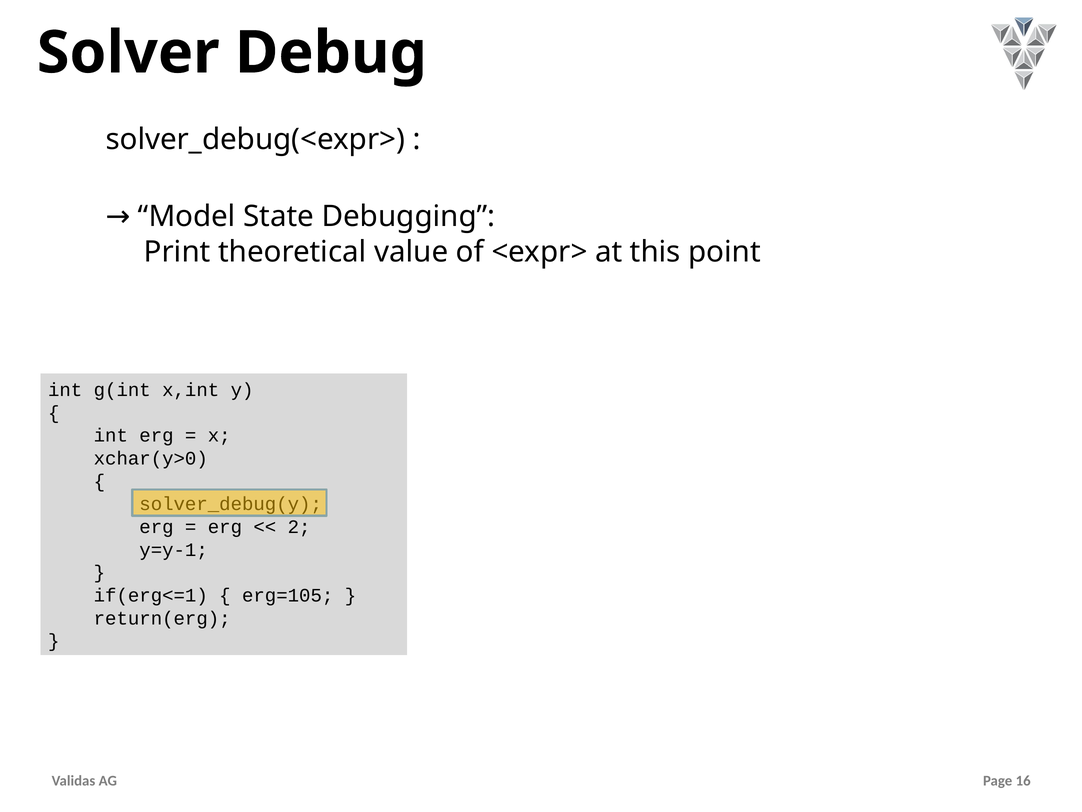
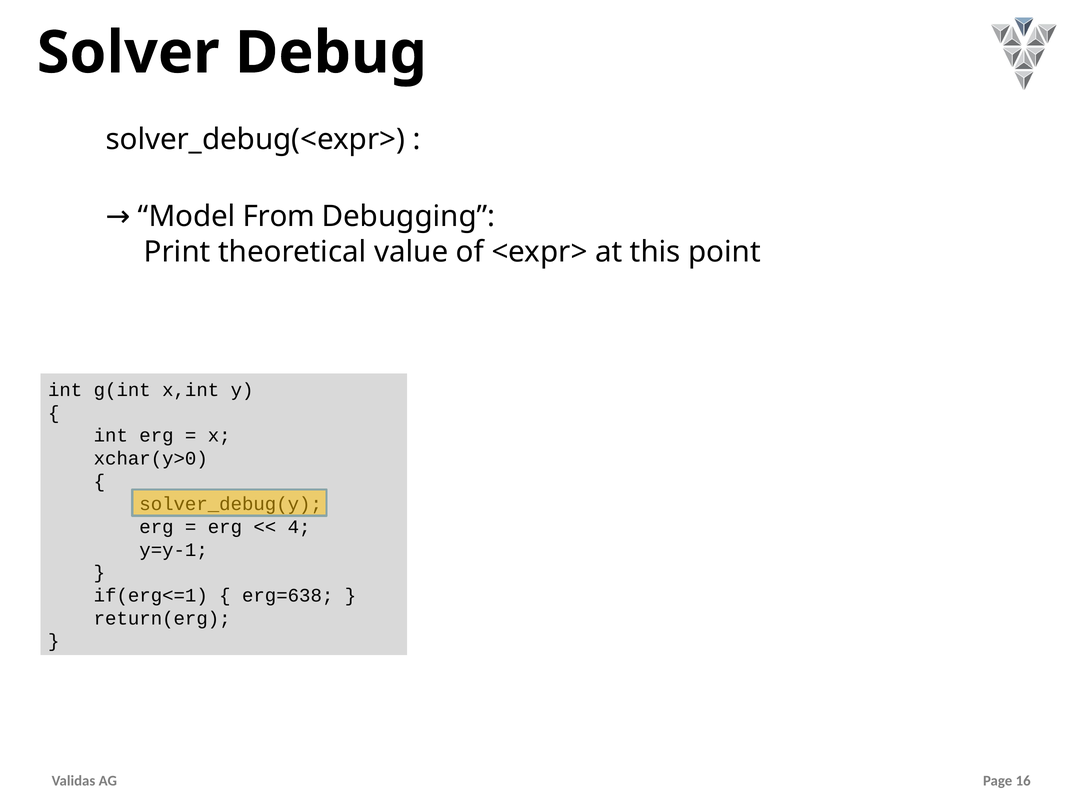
State: State -> From
2: 2 -> 4
erg=105: erg=105 -> erg=638
